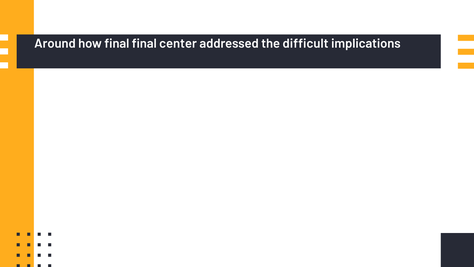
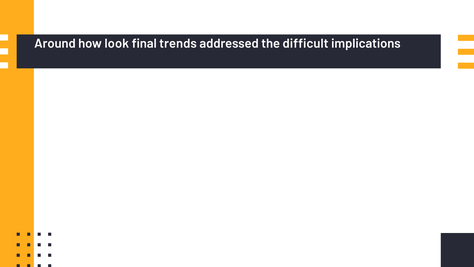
how final: final -> look
center: center -> trends
